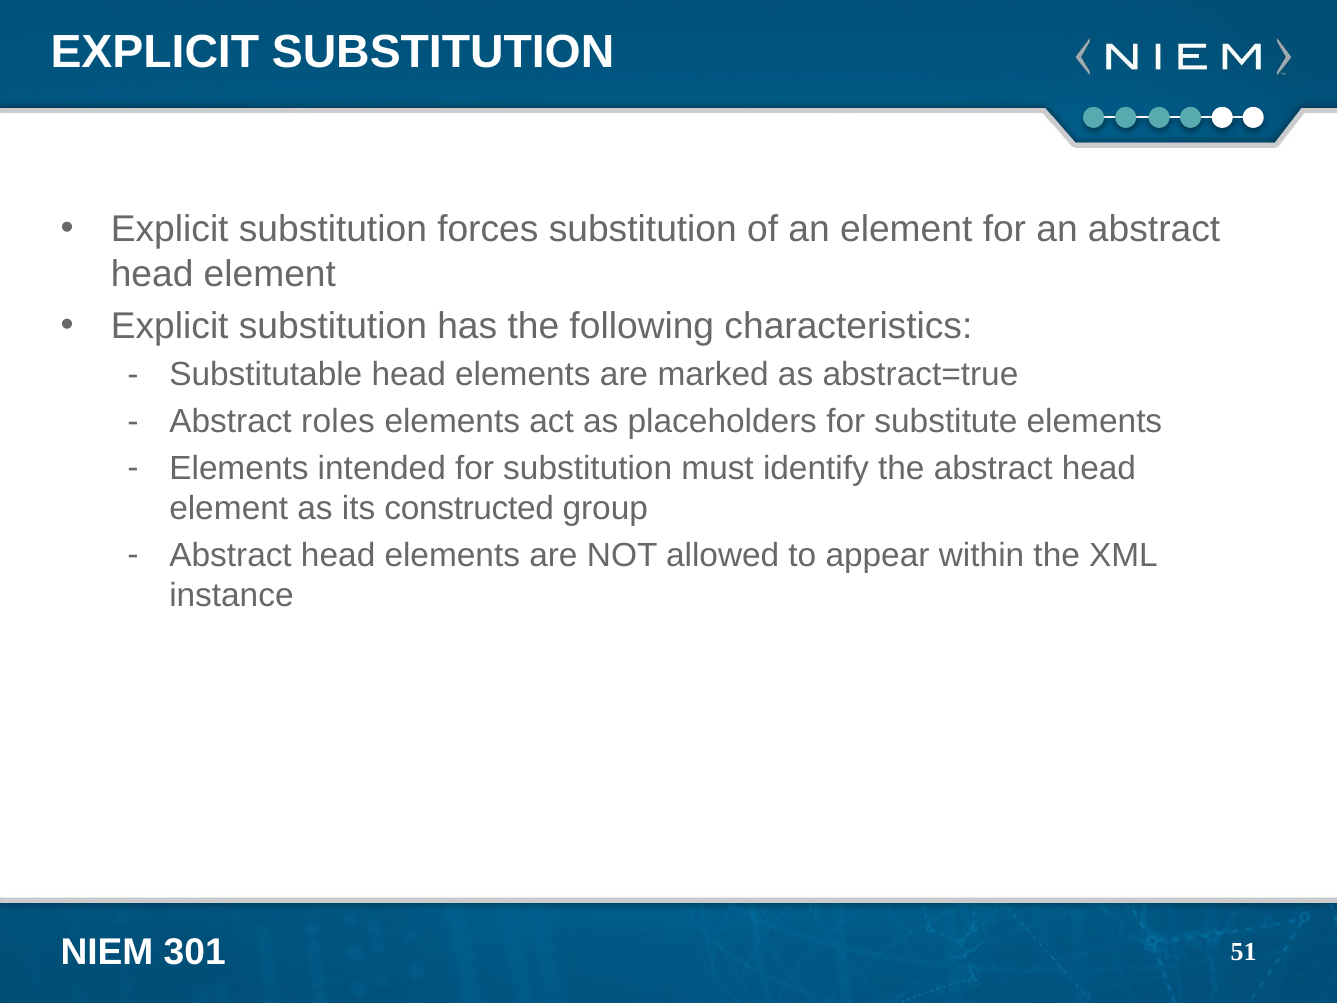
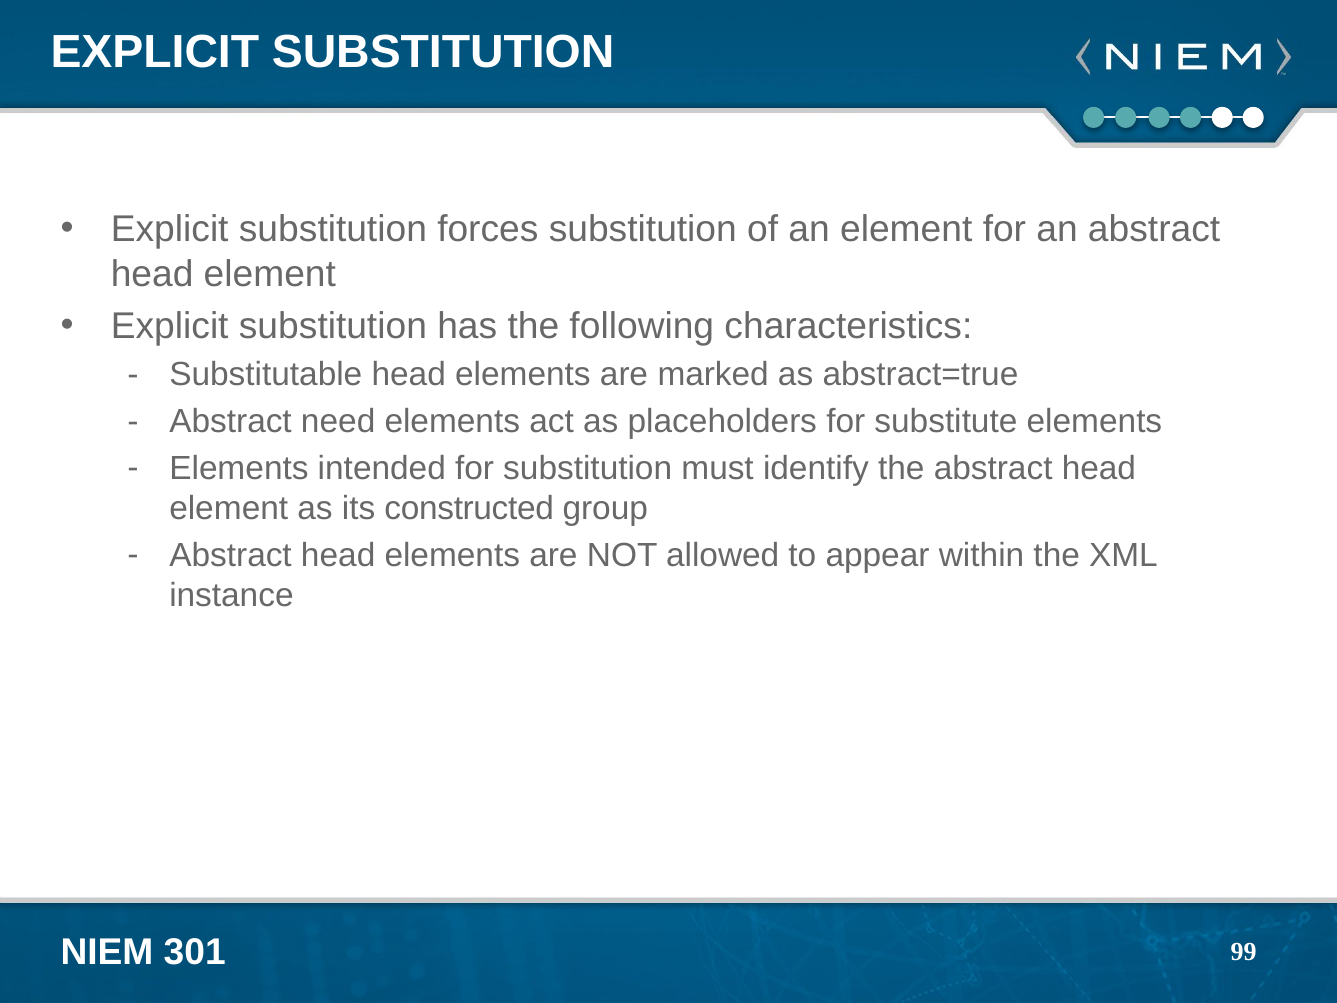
roles: roles -> need
51: 51 -> 99
